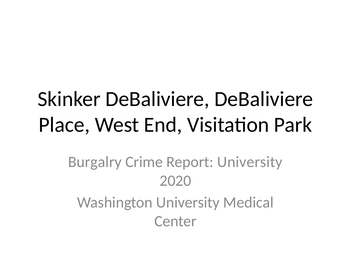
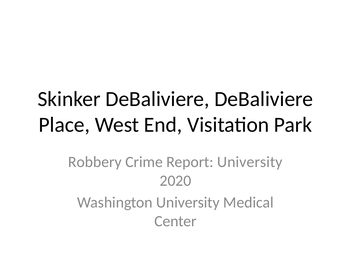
Burgalry: Burgalry -> Robbery
